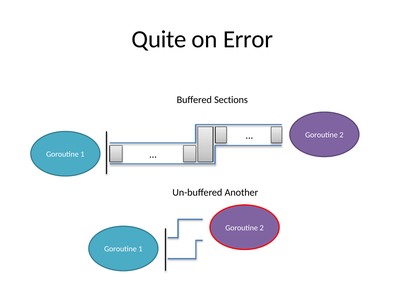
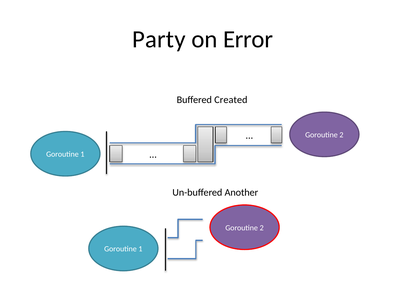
Quite: Quite -> Party
Sections: Sections -> Created
